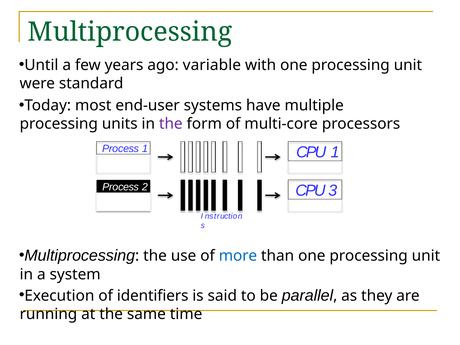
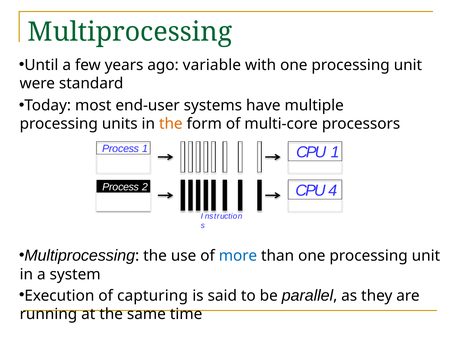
the at (171, 124) colour: purple -> orange
3: 3 -> 4
identifiers: identifiers -> capturing
